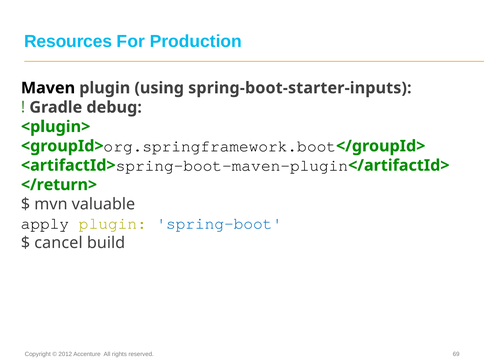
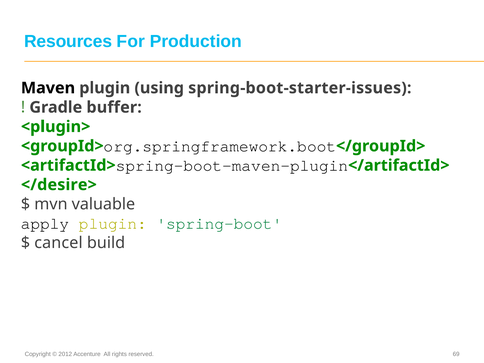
spring-boot-starter-inputs: spring-boot-starter-inputs -> spring-boot-starter-issues
debug: debug -> buffer
</return>: </return> -> </desire>
spring-boot colour: blue -> green
